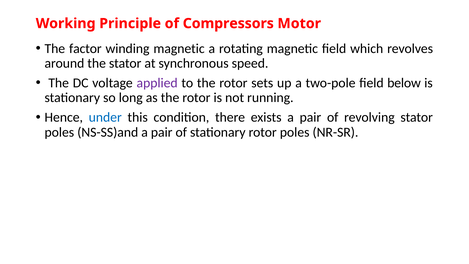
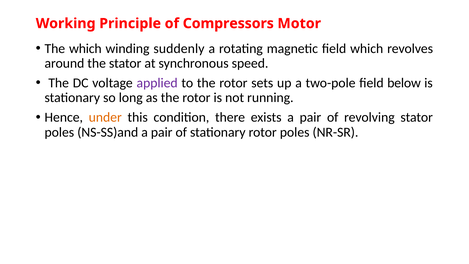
The factor: factor -> which
winding magnetic: magnetic -> suddenly
under colour: blue -> orange
